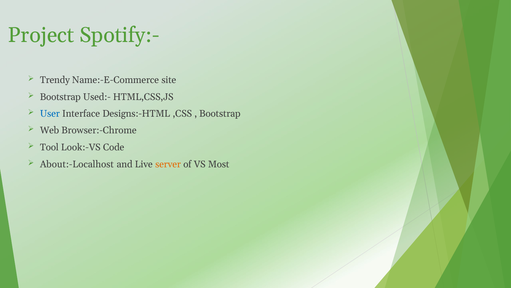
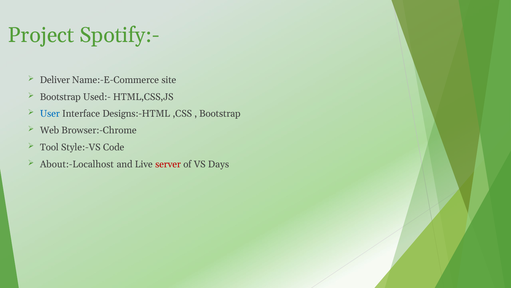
Trendy: Trendy -> Deliver
Look:-VS: Look:-VS -> Style:-VS
server colour: orange -> red
Most: Most -> Days
